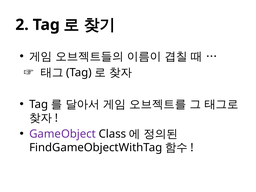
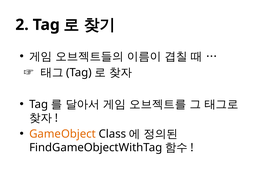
GameObject colour: purple -> orange
